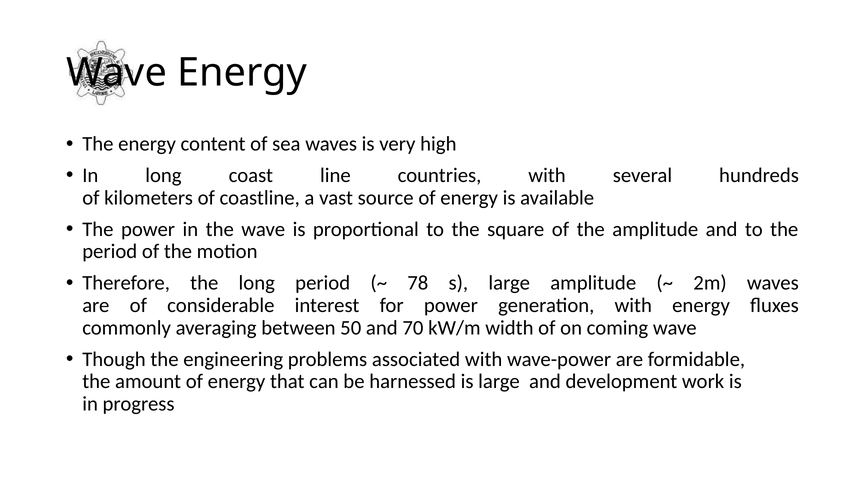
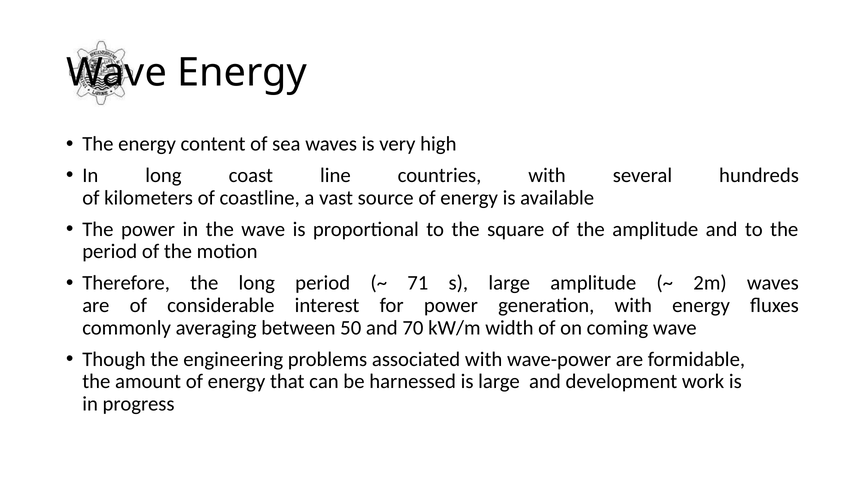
78: 78 -> 71
